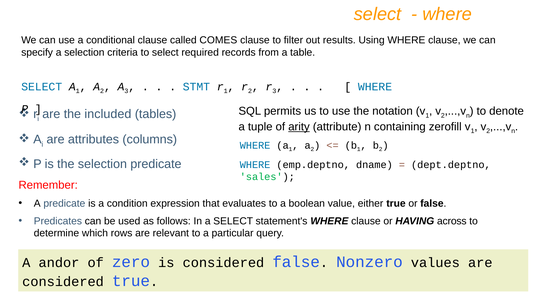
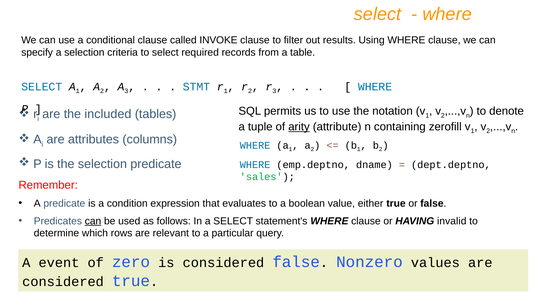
COMES: COMES -> INVOKE
can at (93, 221) underline: none -> present
across: across -> invalid
andor: andor -> event
